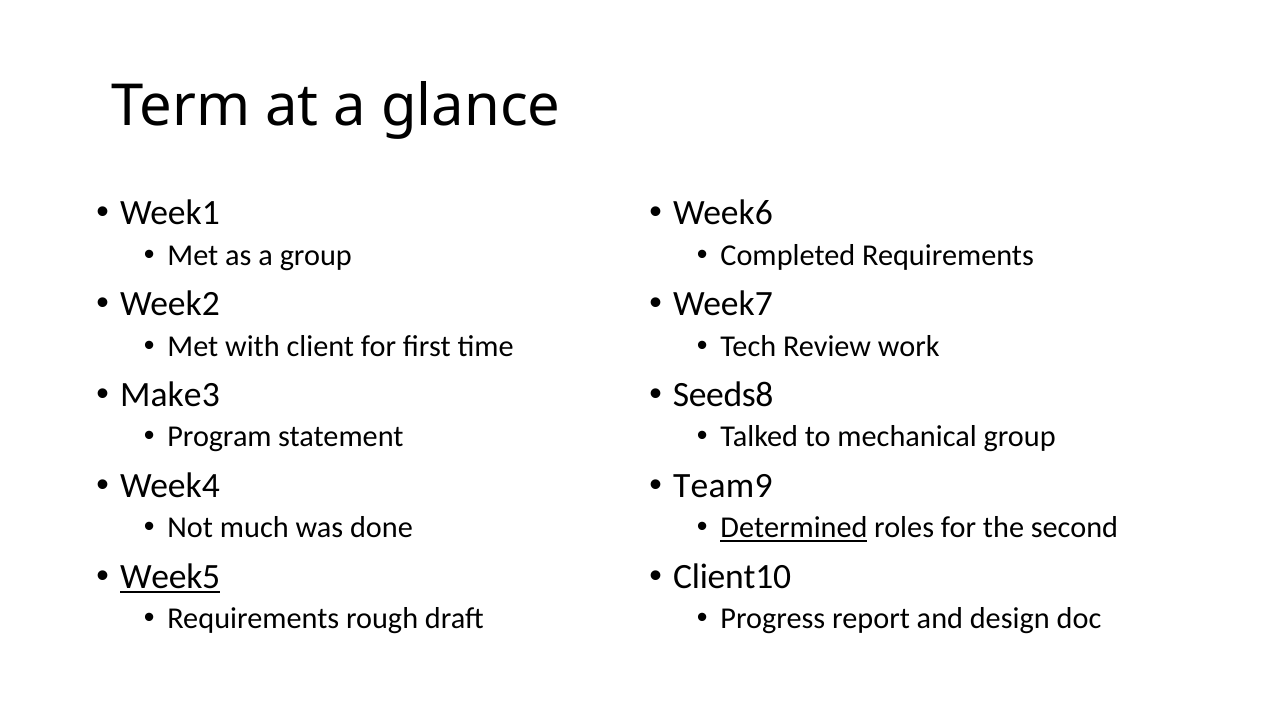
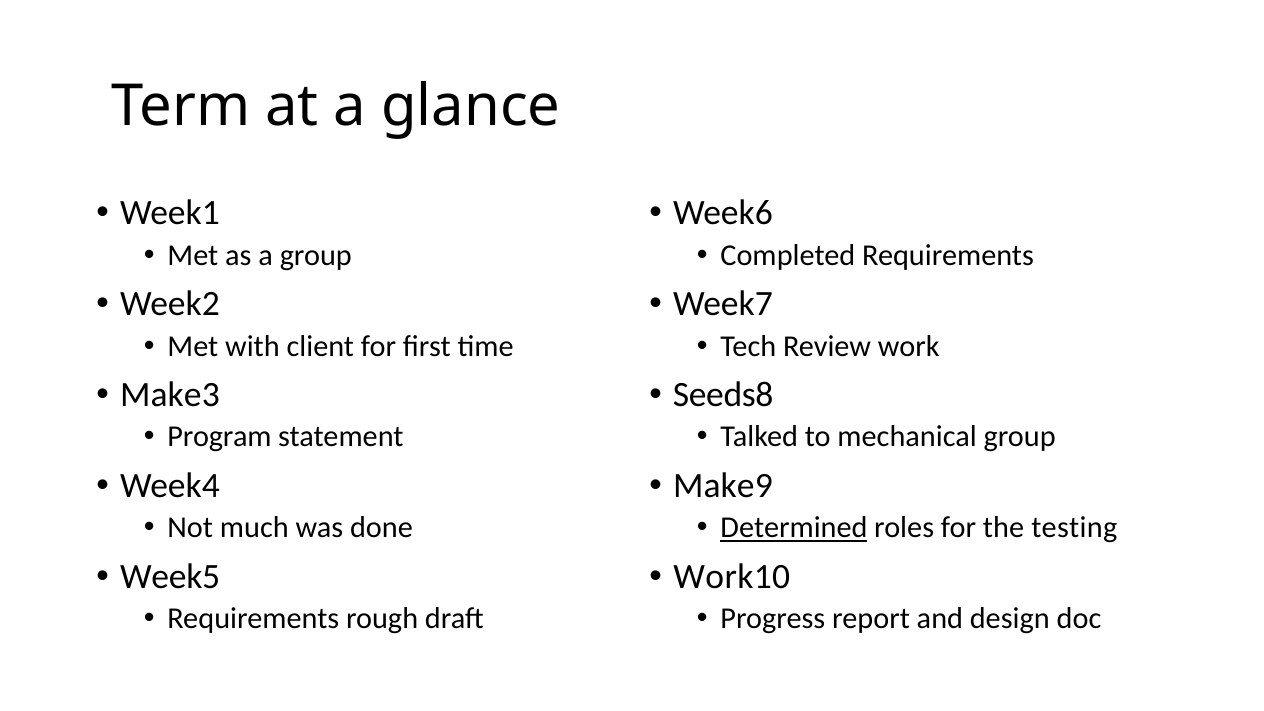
Team9: Team9 -> Make9
second: second -> testing
Week5 underline: present -> none
Client10: Client10 -> Work10
